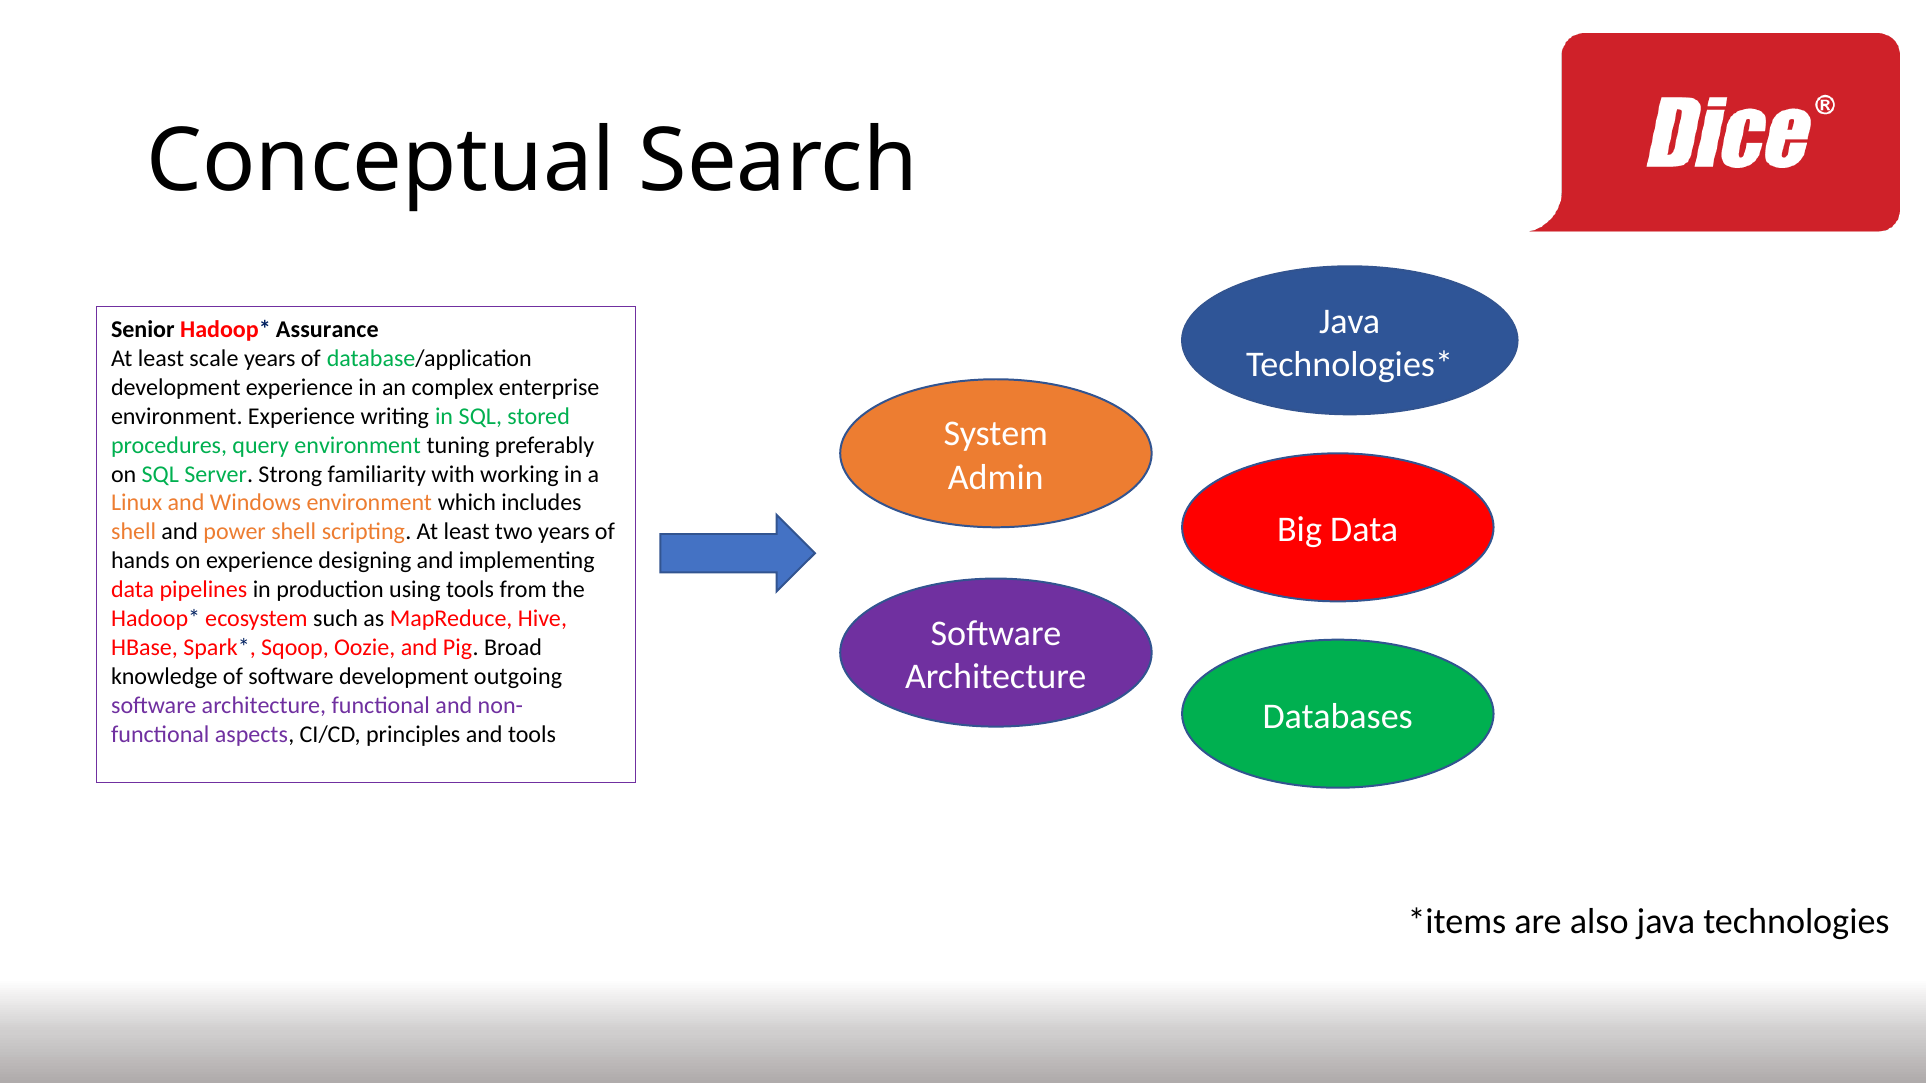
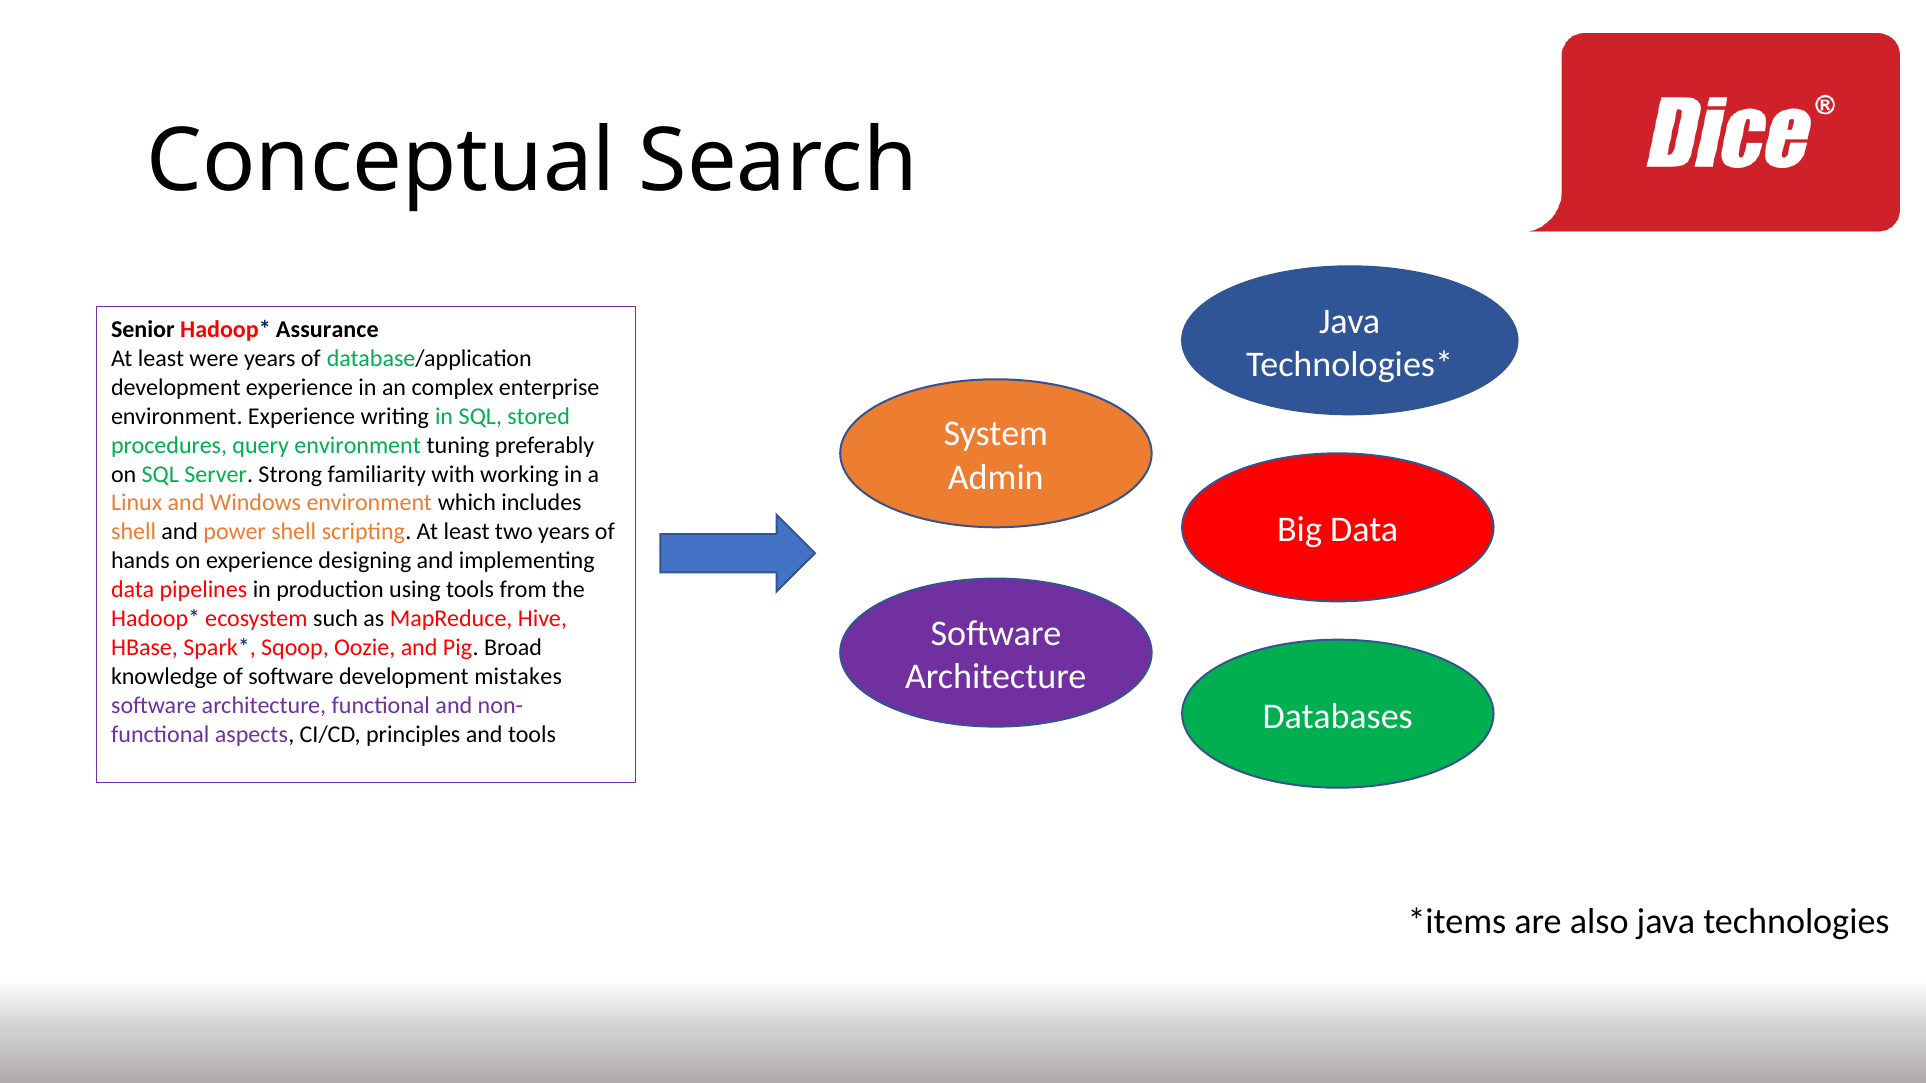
scale: scale -> were
outgoing: outgoing -> mistakes
